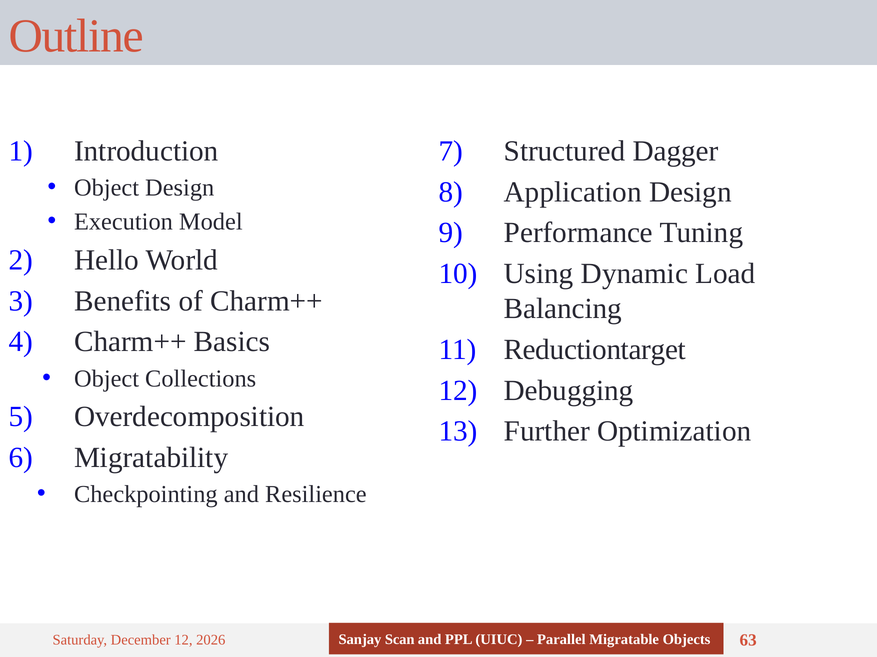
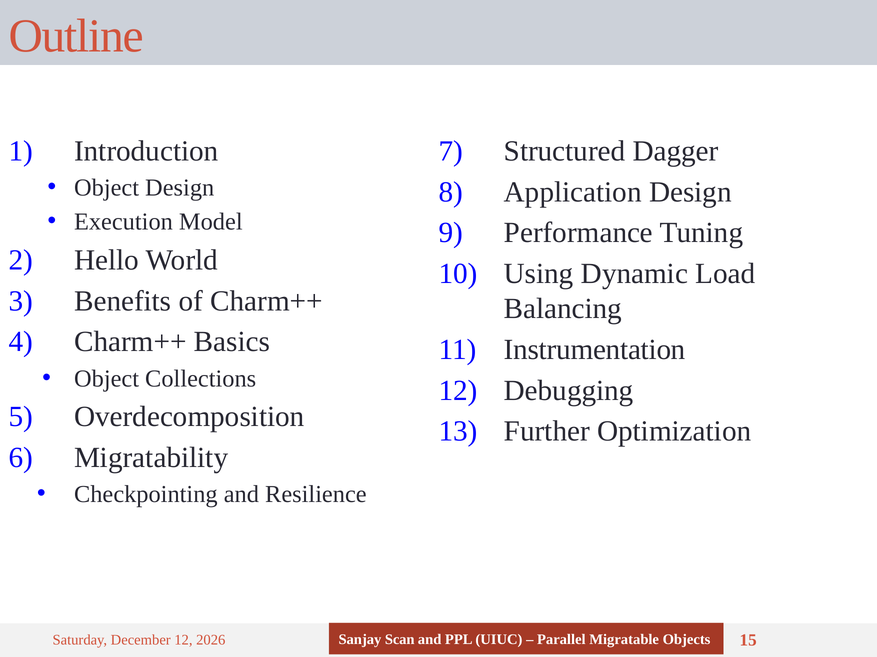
Reductiontarget: Reductiontarget -> Instrumentation
63: 63 -> 15
